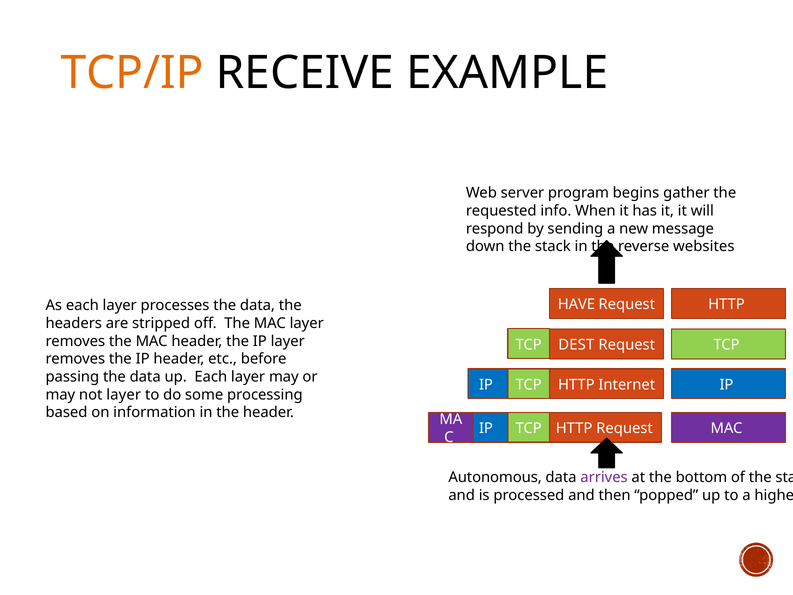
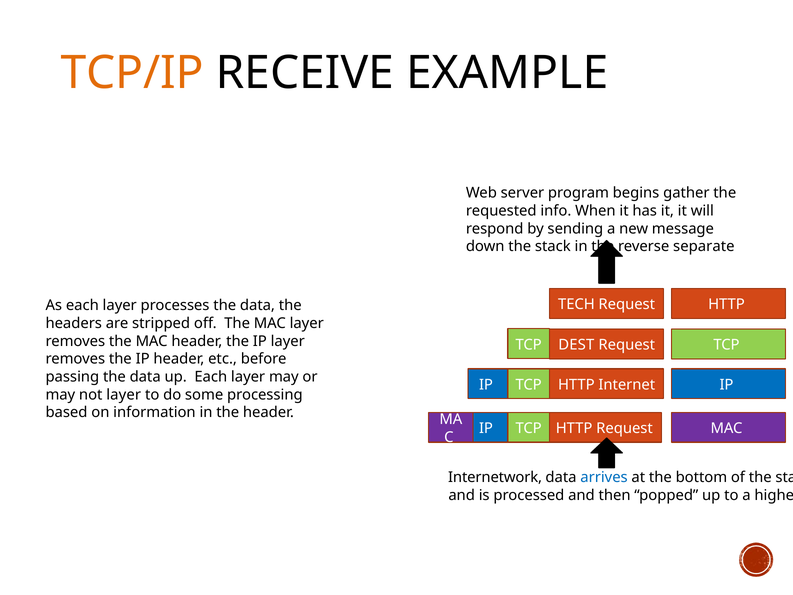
websites: websites -> separate
HAVE: HAVE -> TECH
Autonomous: Autonomous -> Internetwork
arrives colour: purple -> blue
